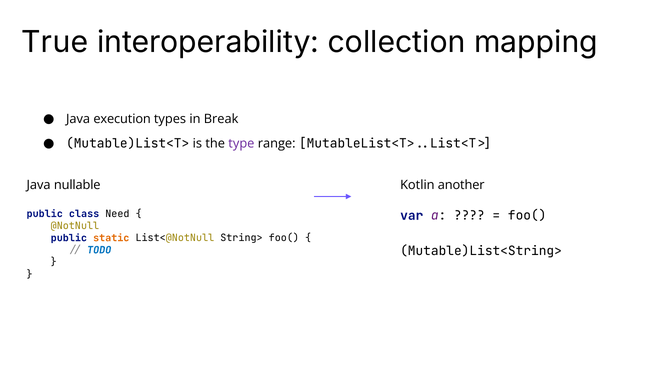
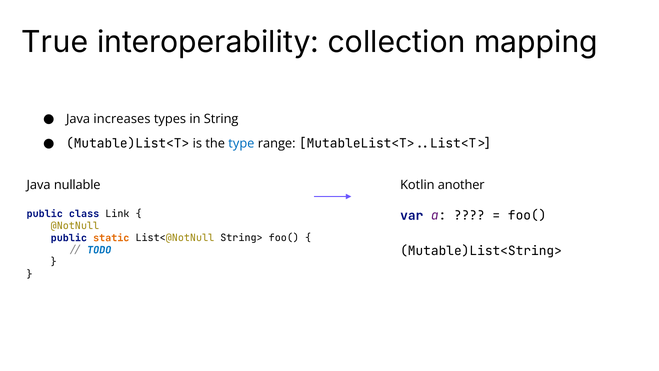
execution: execution -> increases
Break: Break -> String
type colour: purple -> blue
Need: Need -> Link
